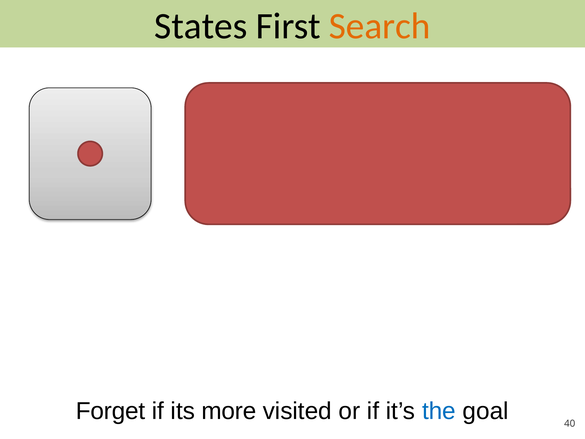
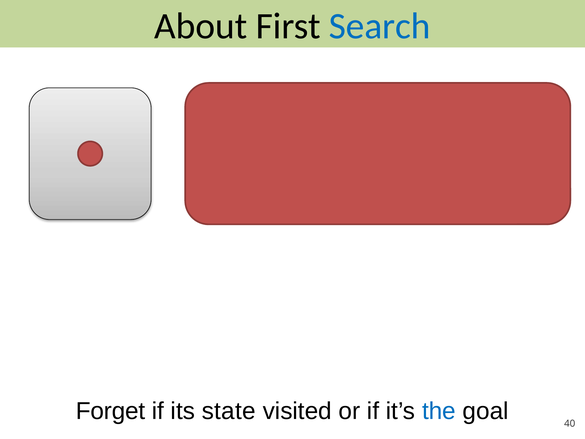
States: States -> About
Search colour: orange -> blue
more: more -> state
